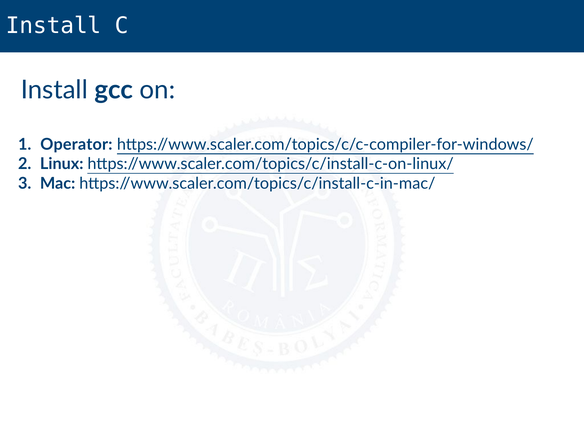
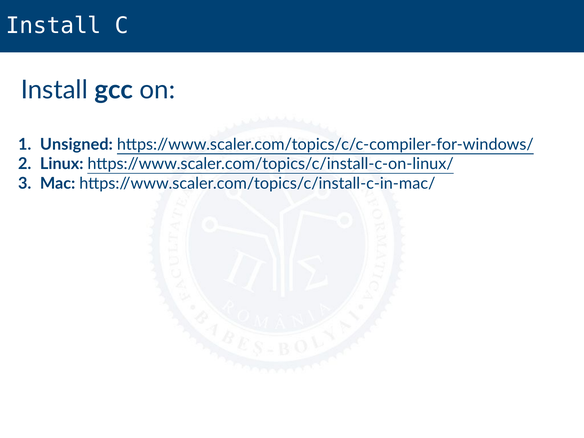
Operator: Operator -> Unsigned
